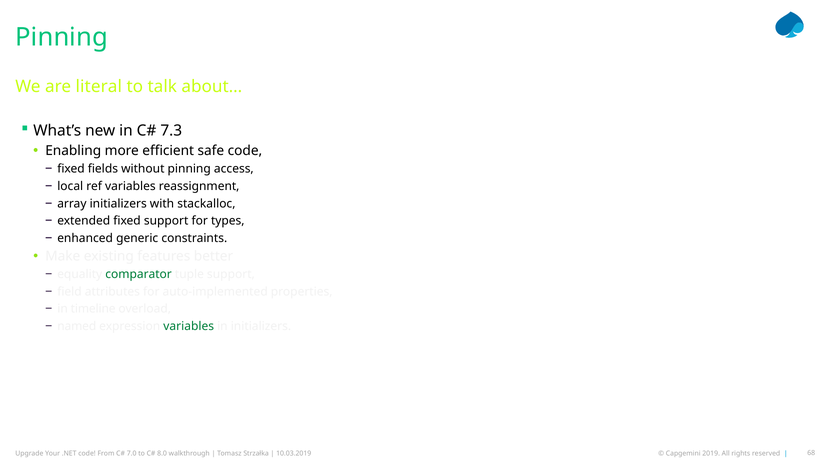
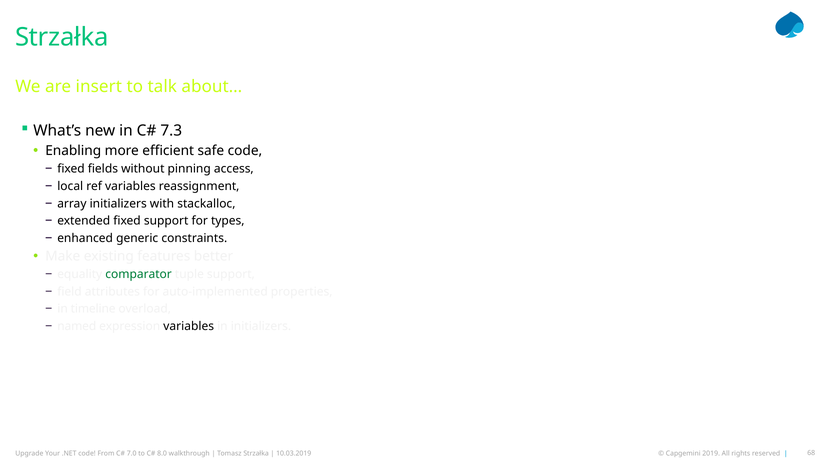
Pinning at (62, 37): Pinning -> Strzałka
literal: literal -> insert
variables at (189, 326) colour: green -> black
